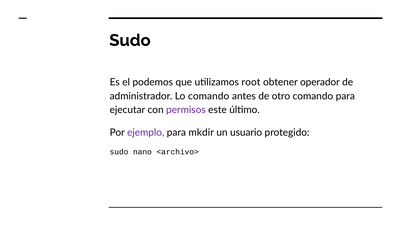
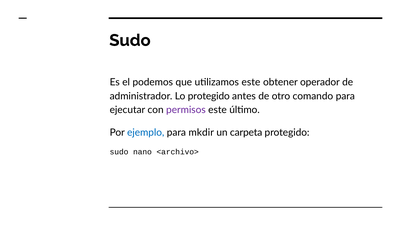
utilizamos root: root -> este
Lo comando: comando -> protegido
ejemplo colour: purple -> blue
usuario: usuario -> carpeta
